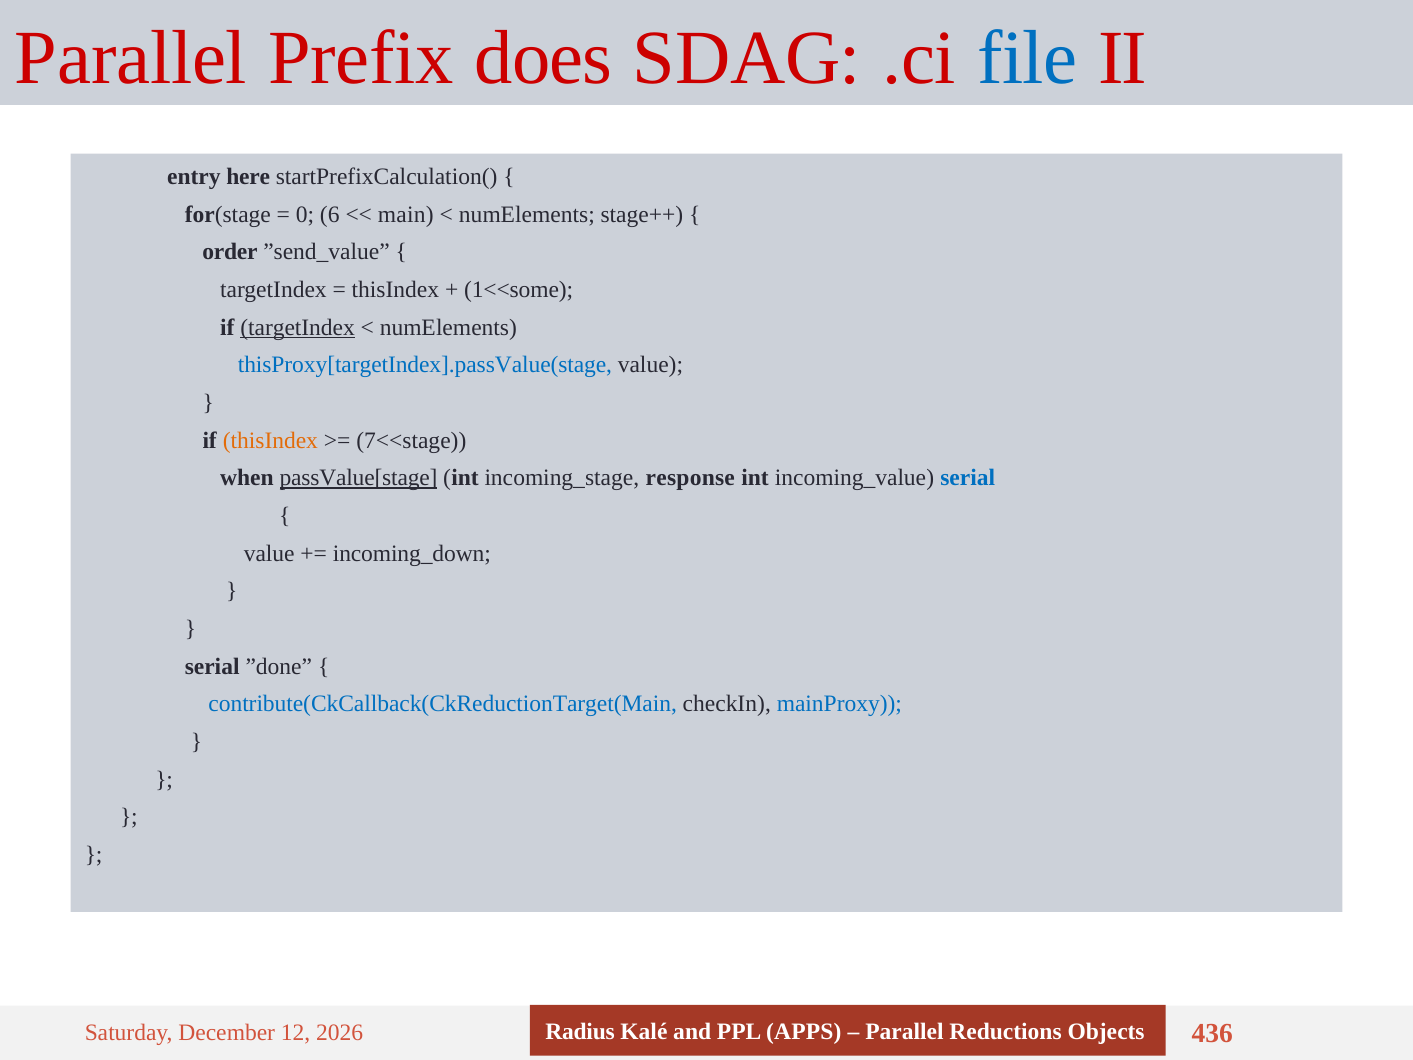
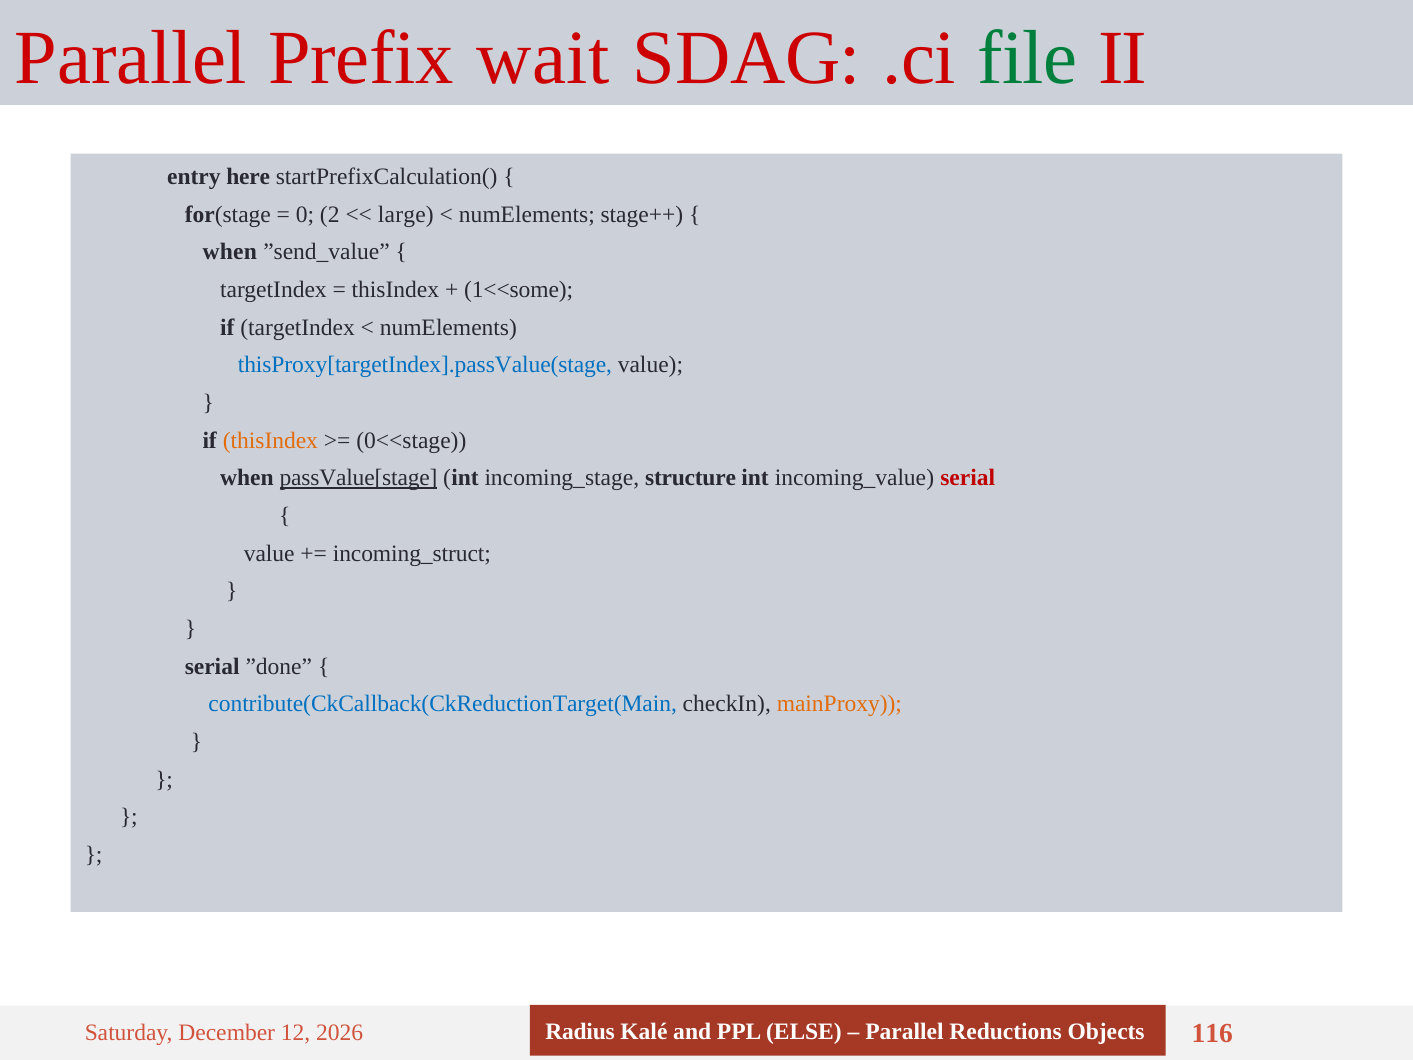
does: does -> wait
file colour: blue -> green
6: 6 -> 2
main: main -> large
order at (230, 252): order -> when
targetIndex at (298, 327) underline: present -> none
7<<stage: 7<<stage -> 0<<stage
response: response -> structure
serial at (968, 478) colour: blue -> red
incoming_down: incoming_down -> incoming_struct
mainProxy colour: blue -> orange
APPS: APPS -> ELSE
436: 436 -> 116
